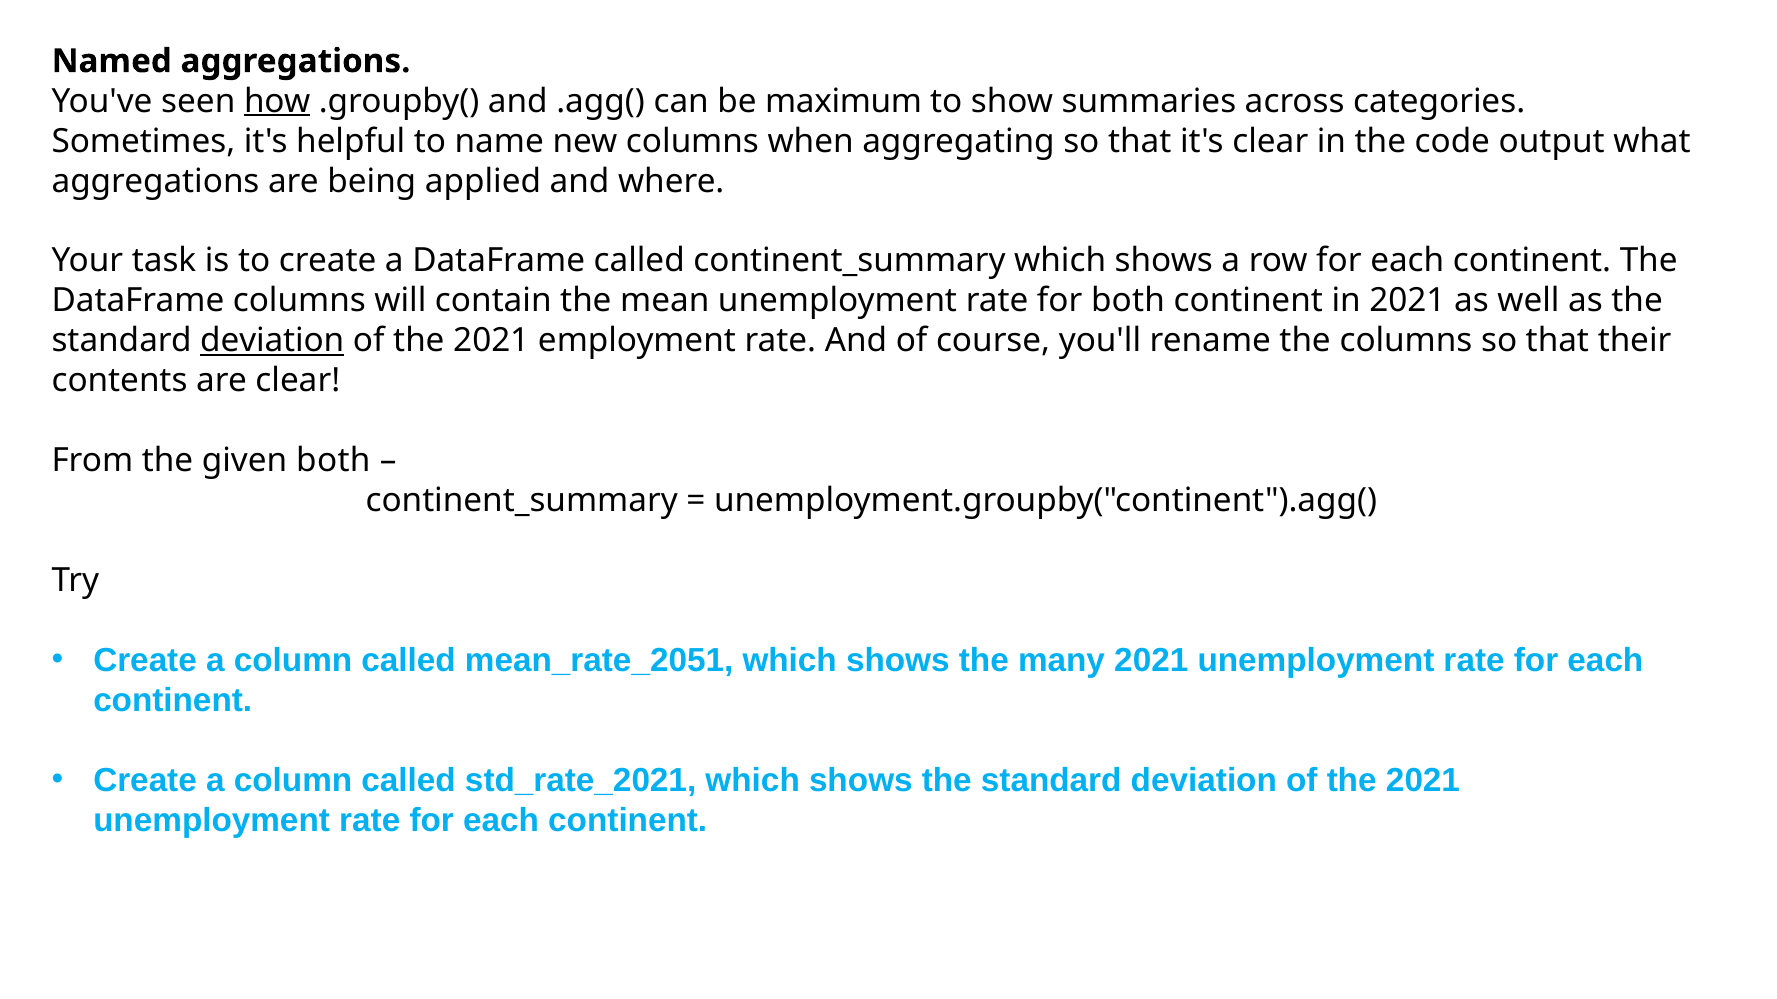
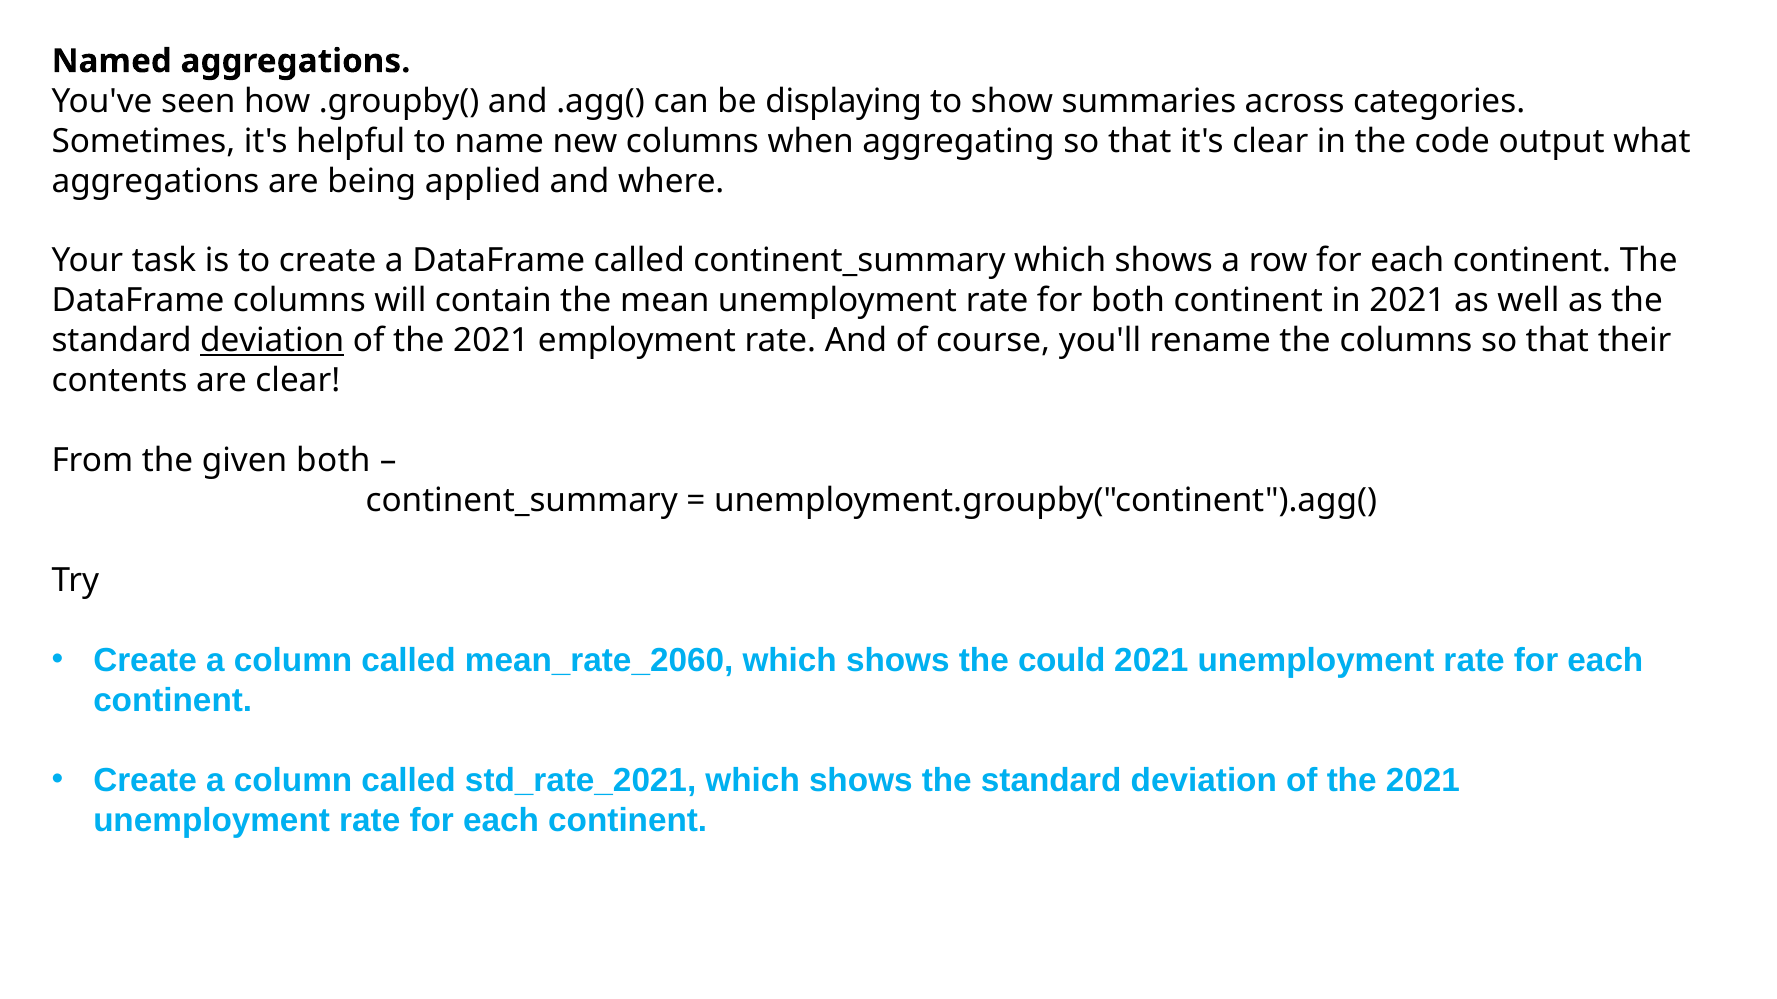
how underline: present -> none
maximum: maximum -> displaying
mean_rate_2051: mean_rate_2051 -> mean_rate_2060
many: many -> could
